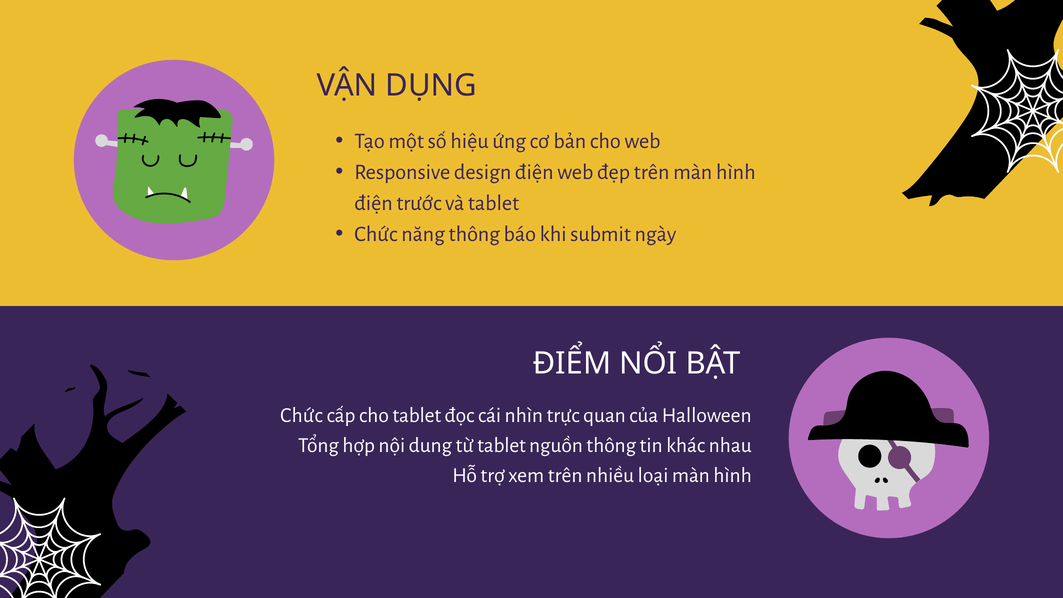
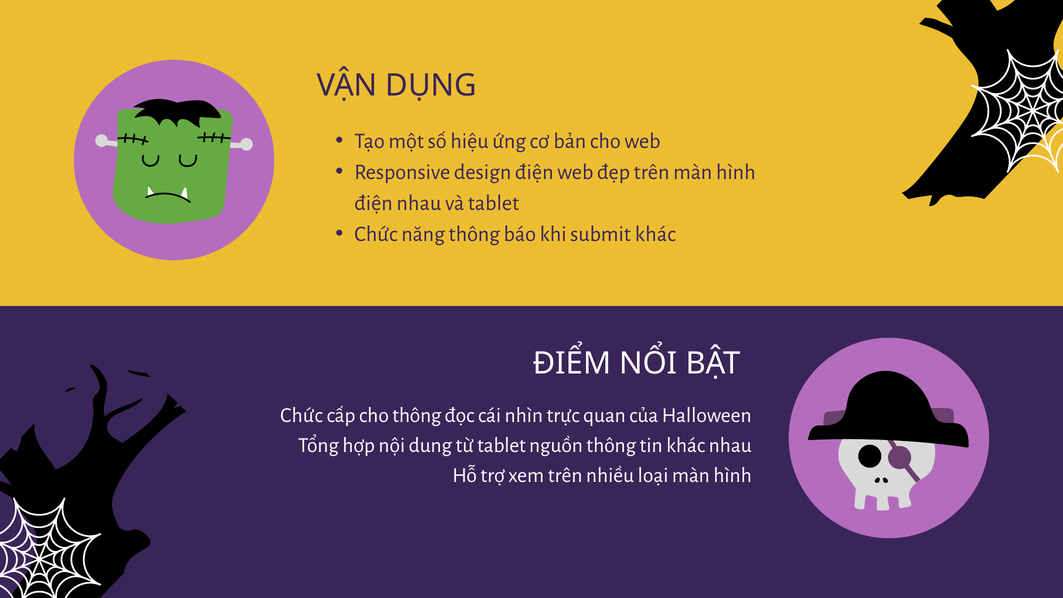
điện trước: trước -> nhau
submit ngày: ngày -> khác
cho tablet: tablet -> thông
